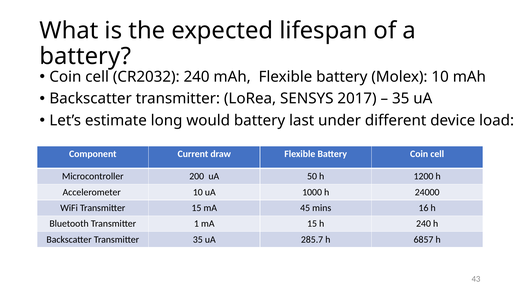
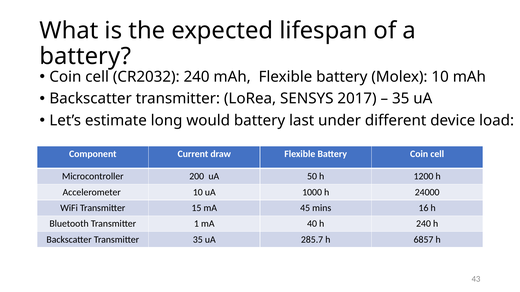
mA 15: 15 -> 40
